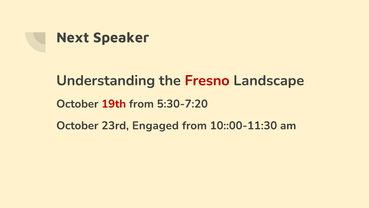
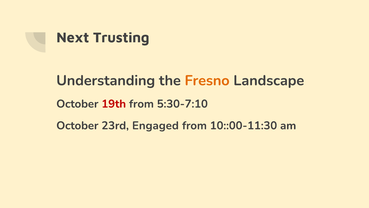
Speaker: Speaker -> Trusting
Fresno colour: red -> orange
5:30-7:20: 5:30-7:20 -> 5:30-7:10
